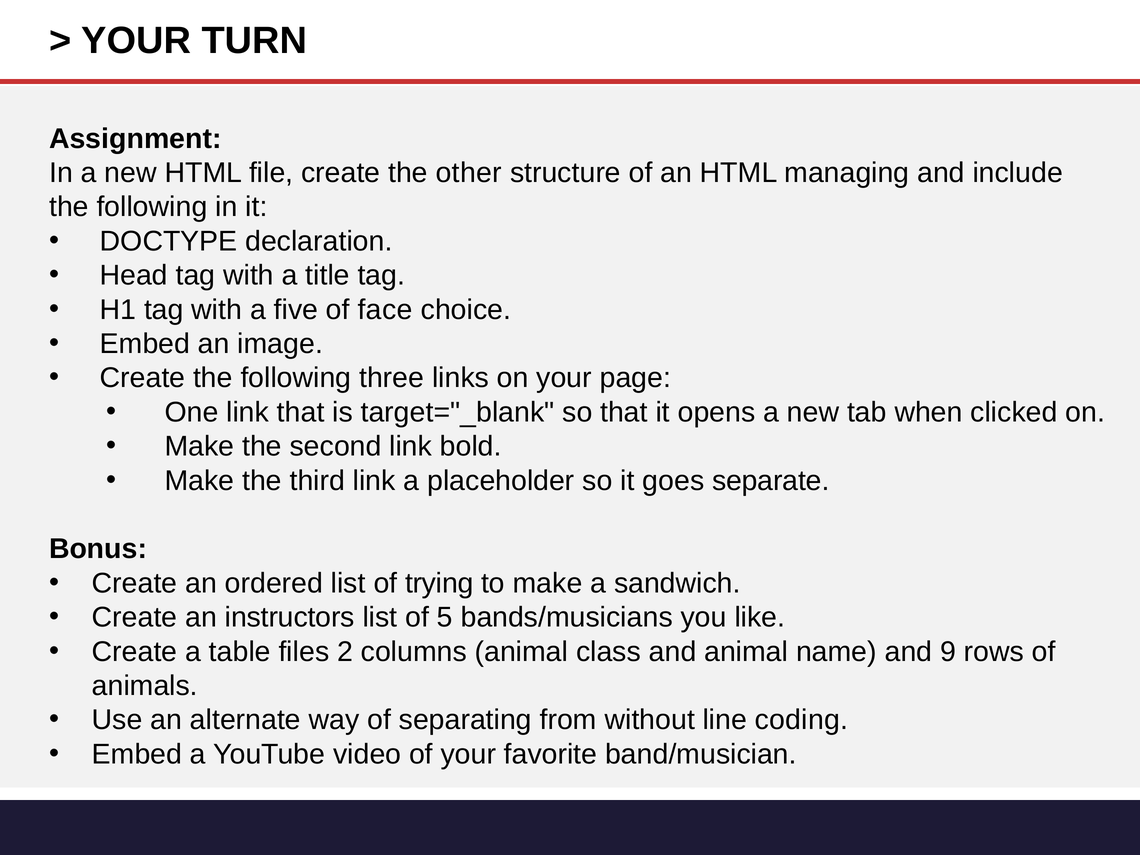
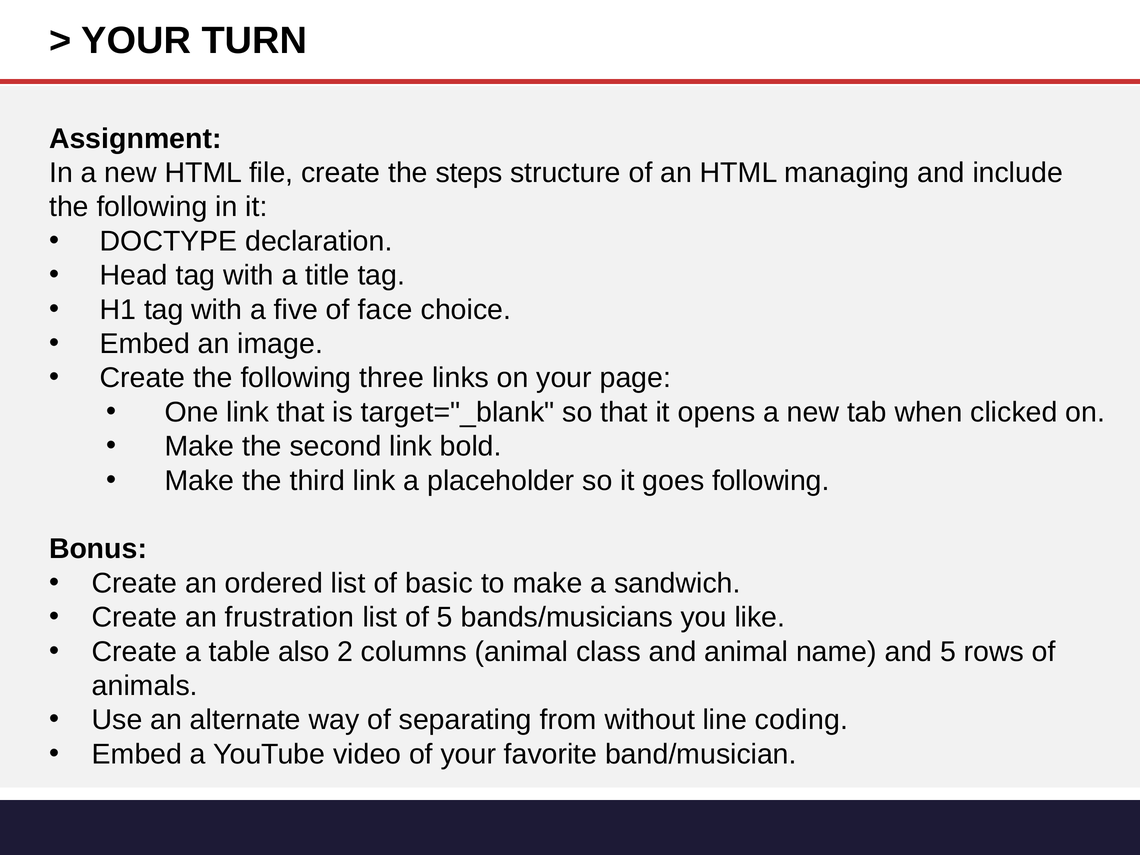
other: other -> steps
goes separate: separate -> following
trying: trying -> basic
instructors: instructors -> frustration
files: files -> also
and 9: 9 -> 5
